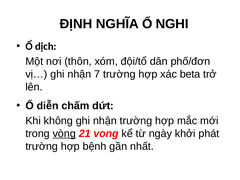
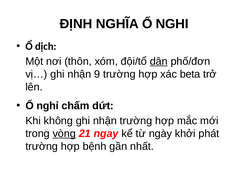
dân underline: none -> present
7: 7 -> 9
diễn: diễn -> nghỉ
vong: vong -> ngay
